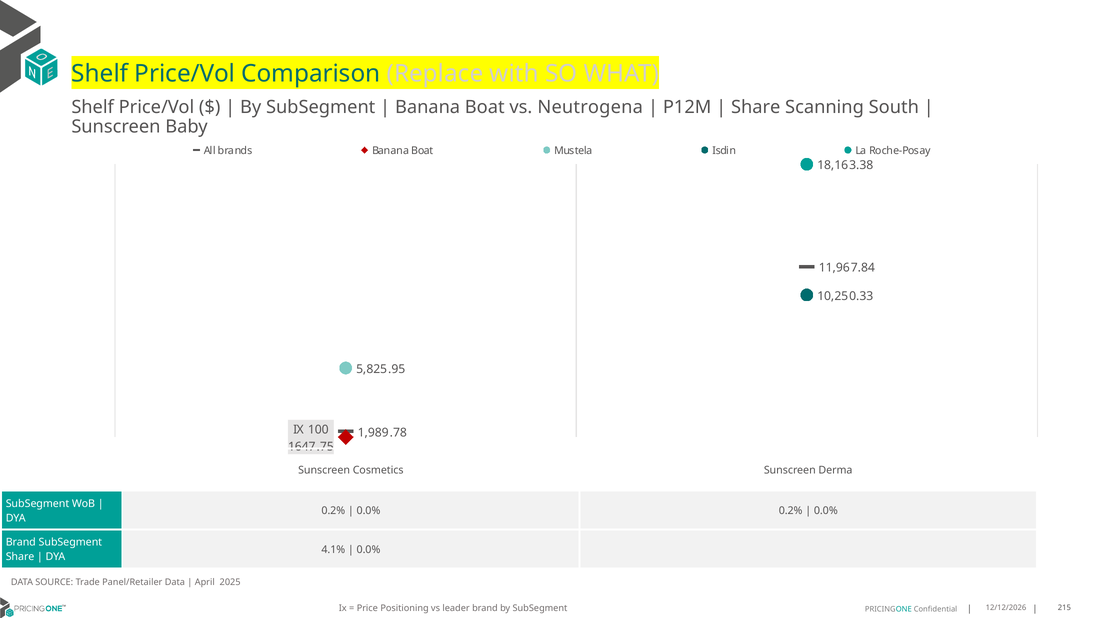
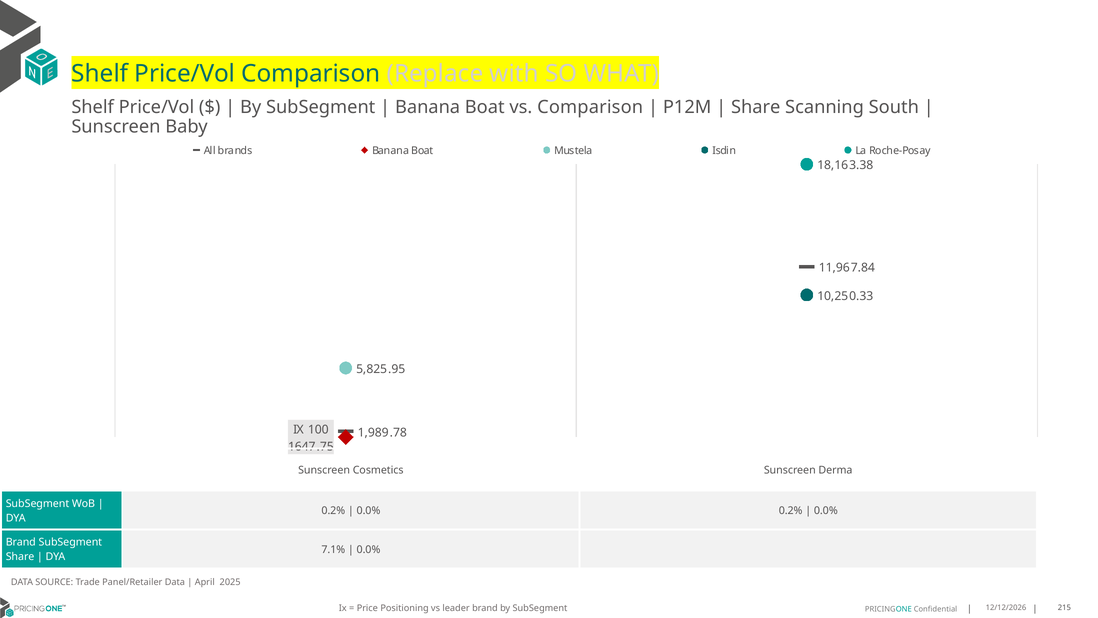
vs Neutrogena: Neutrogena -> Comparison
4.1%: 4.1% -> 7.1%
